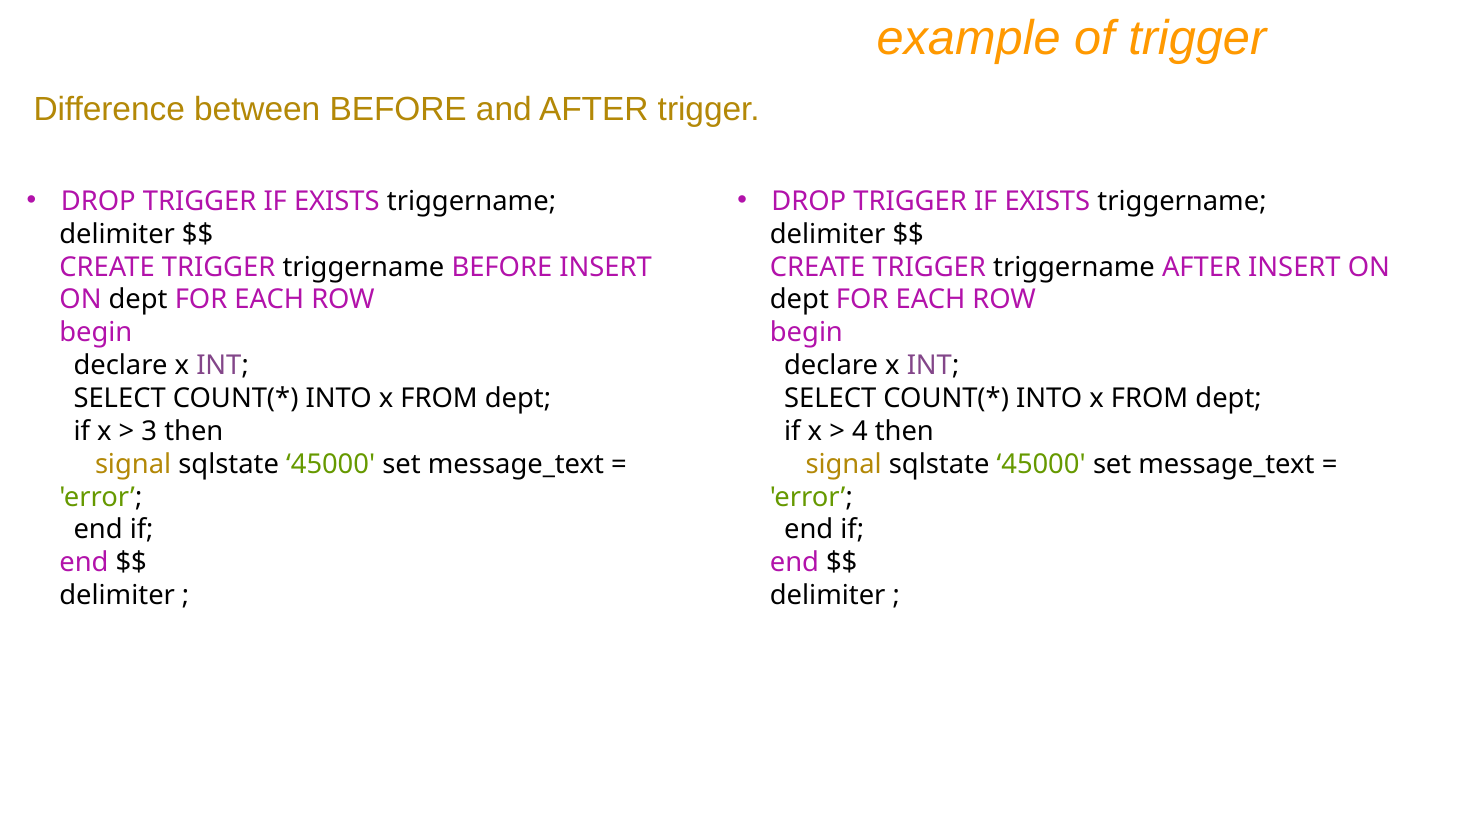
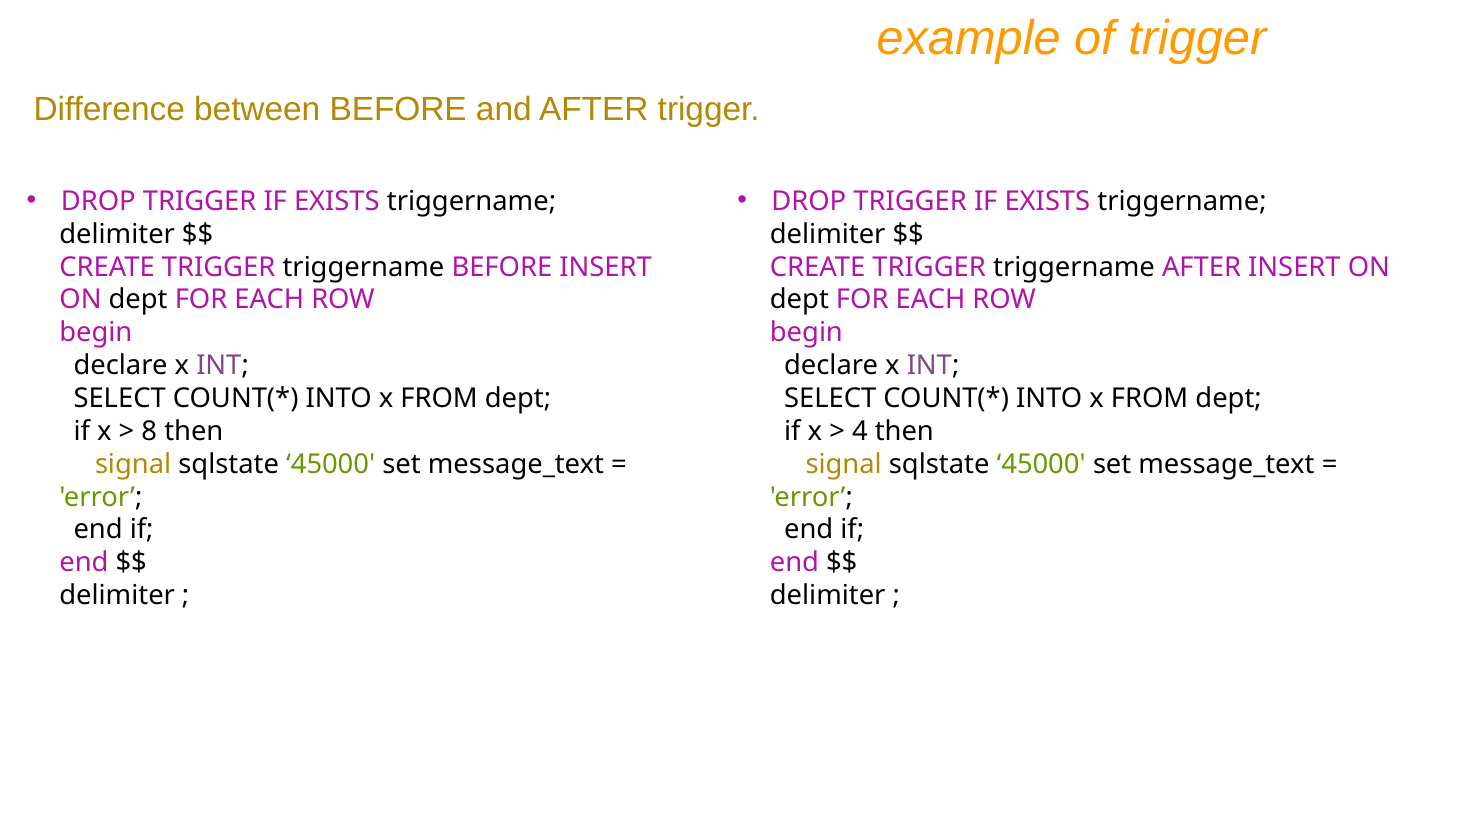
3: 3 -> 8
